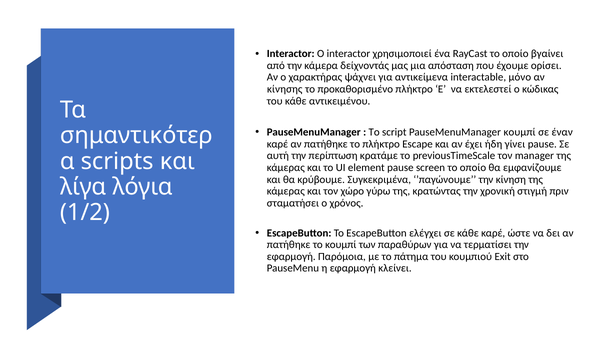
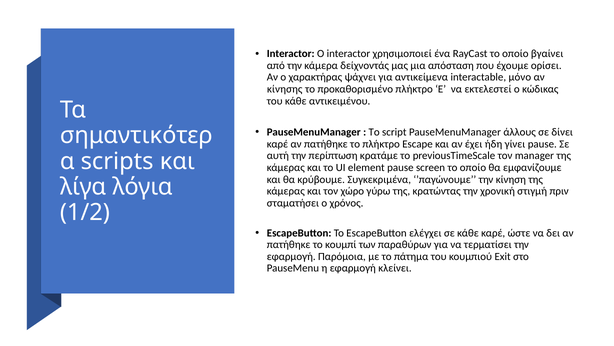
PauseMenuManager κουμπί: κουμπί -> άλλους
έναν: έναν -> δίνει
